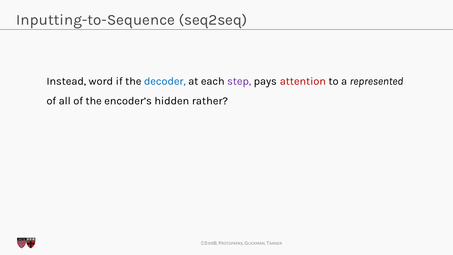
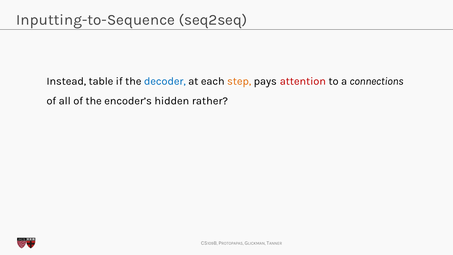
word: word -> table
step colour: purple -> orange
represented: represented -> connections
